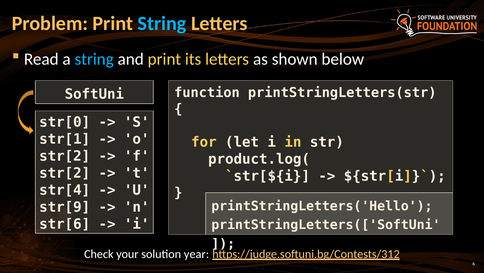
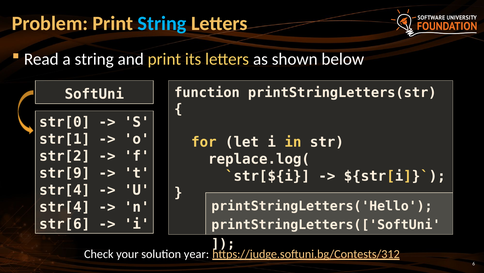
string at (94, 59) colour: light blue -> white
product.log(: product.log( -> replace.log(
str[2 at (65, 173): str[2 -> str[9
str[9 at (65, 207): str[9 -> str[4
